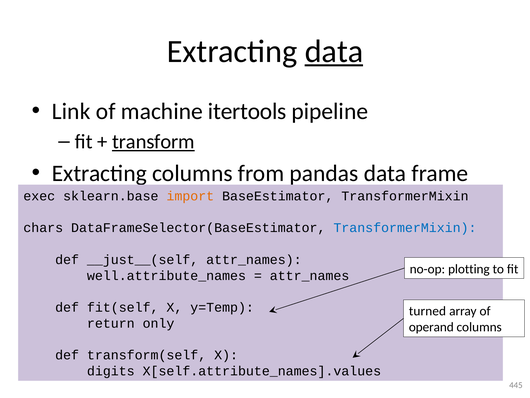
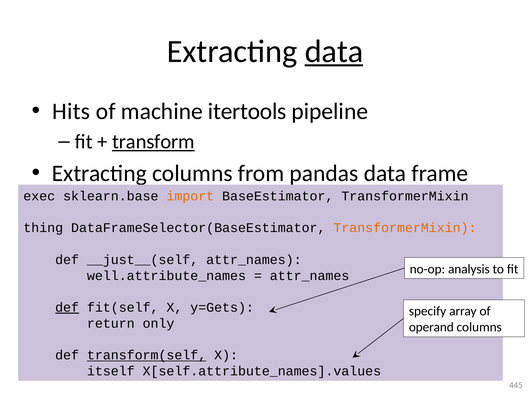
Link: Link -> Hits
chars: chars -> thing
TransformerMixin at (405, 228) colour: blue -> orange
plotting: plotting -> analysis
def at (67, 307) underline: none -> present
y=Temp: y=Temp -> y=Gets
turned: turned -> specify
transform(self underline: none -> present
digits: digits -> itself
